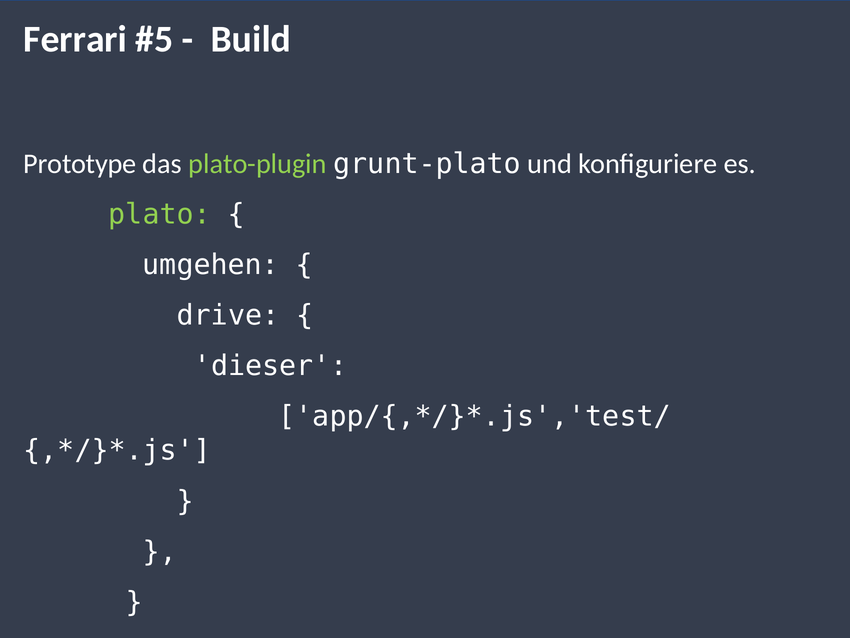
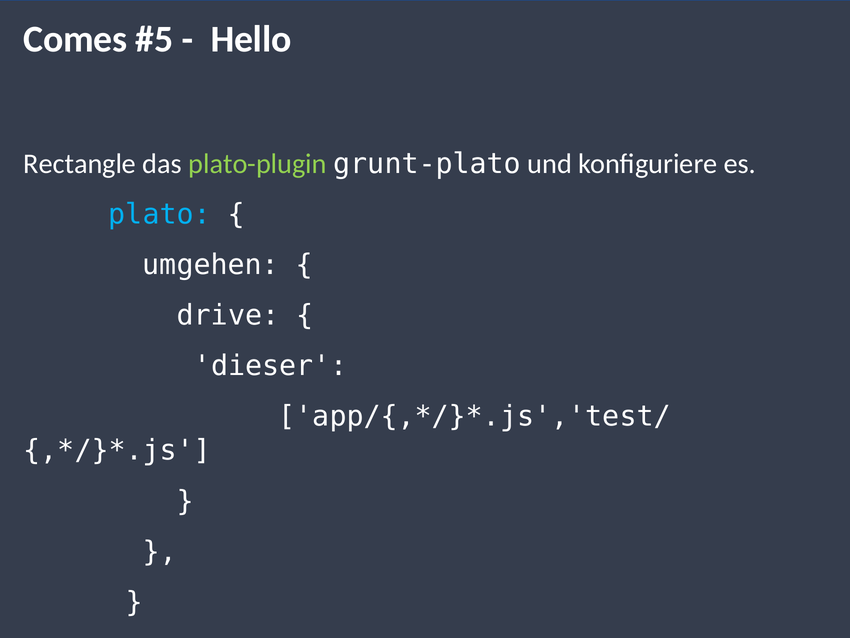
Ferrari: Ferrari -> Comes
Build: Build -> Hello
Prototype: Prototype -> Rectangle
plato colour: light green -> light blue
